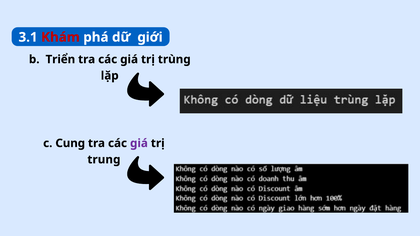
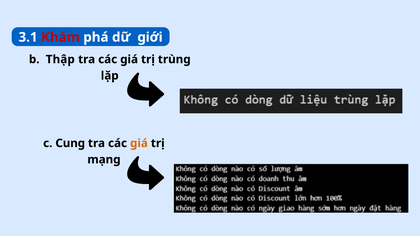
Triển: Triển -> Thập
giá at (139, 143) colour: purple -> orange
trung: trung -> mạng
